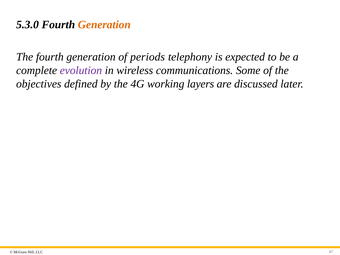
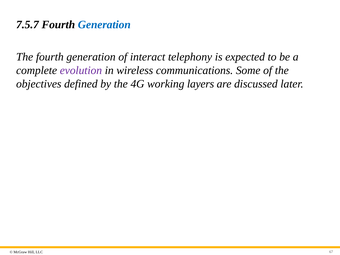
5.3.0: 5.3.0 -> 7.5.7
Generation at (104, 25) colour: orange -> blue
periods: periods -> interact
